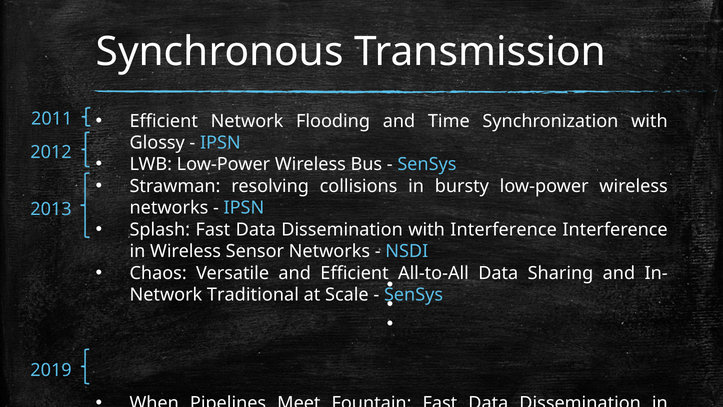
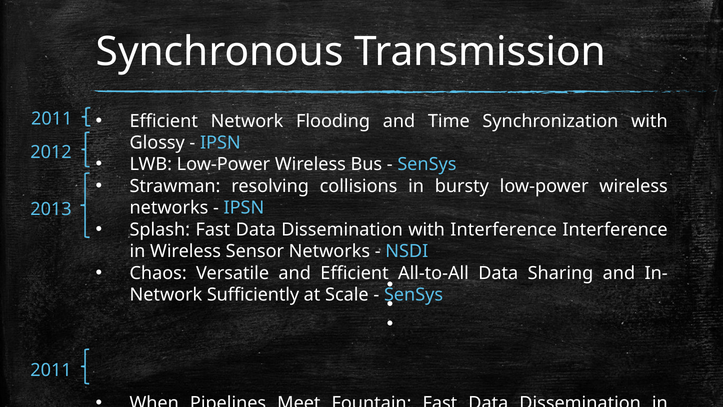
Traditional: Traditional -> Sufficiently
2019 at (51, 370): 2019 -> 2011
